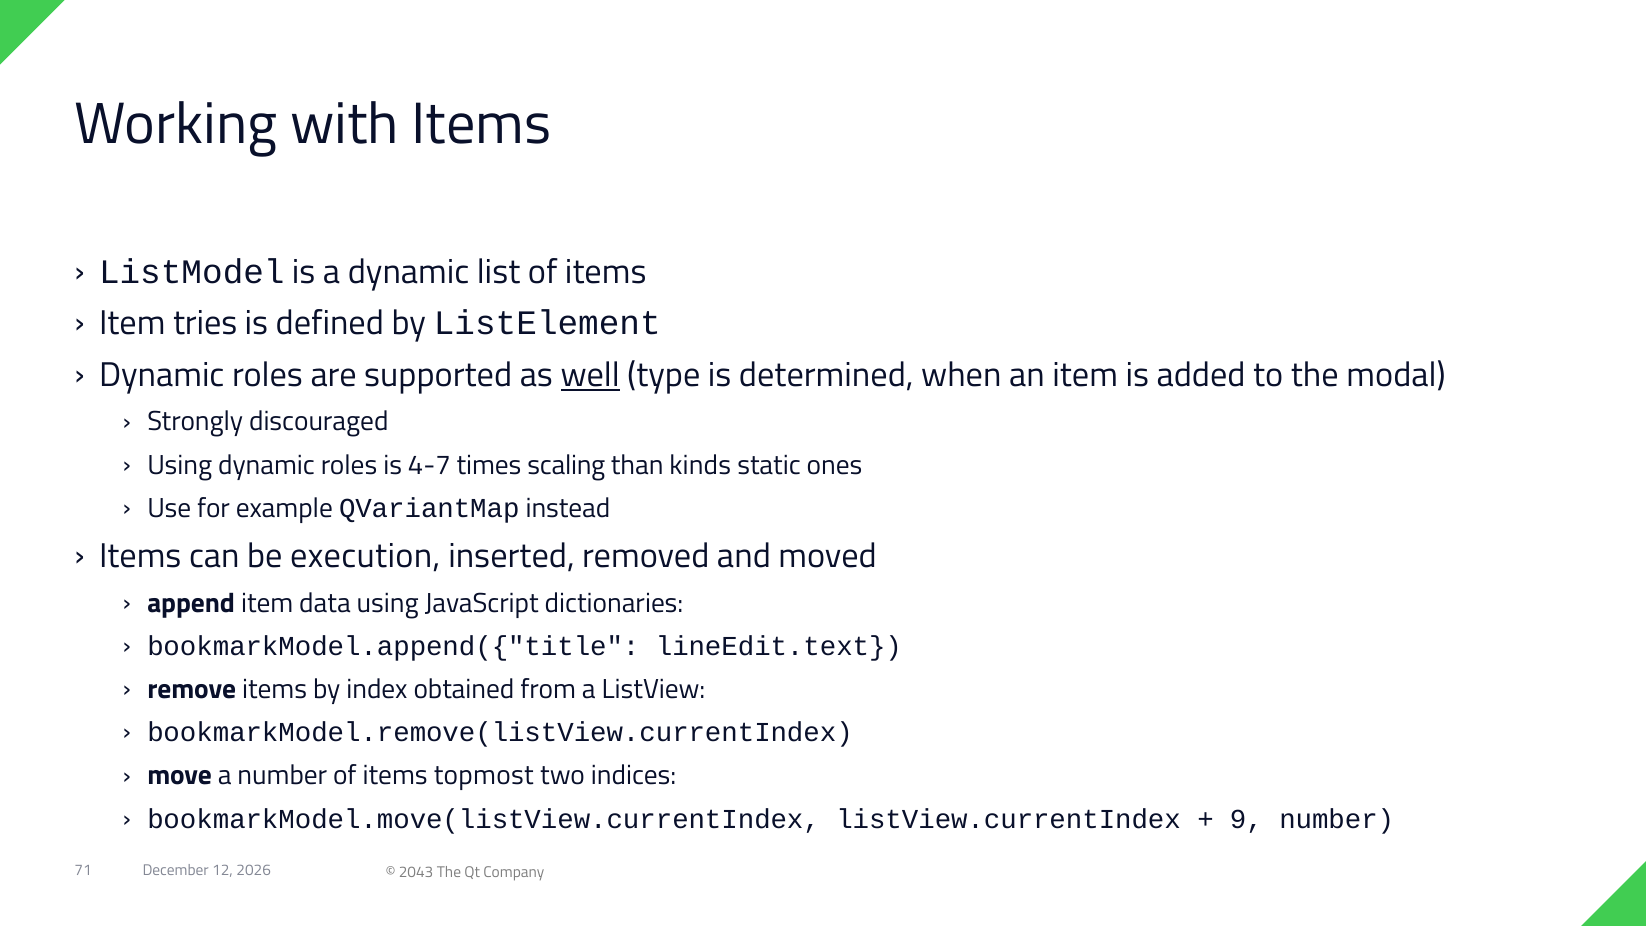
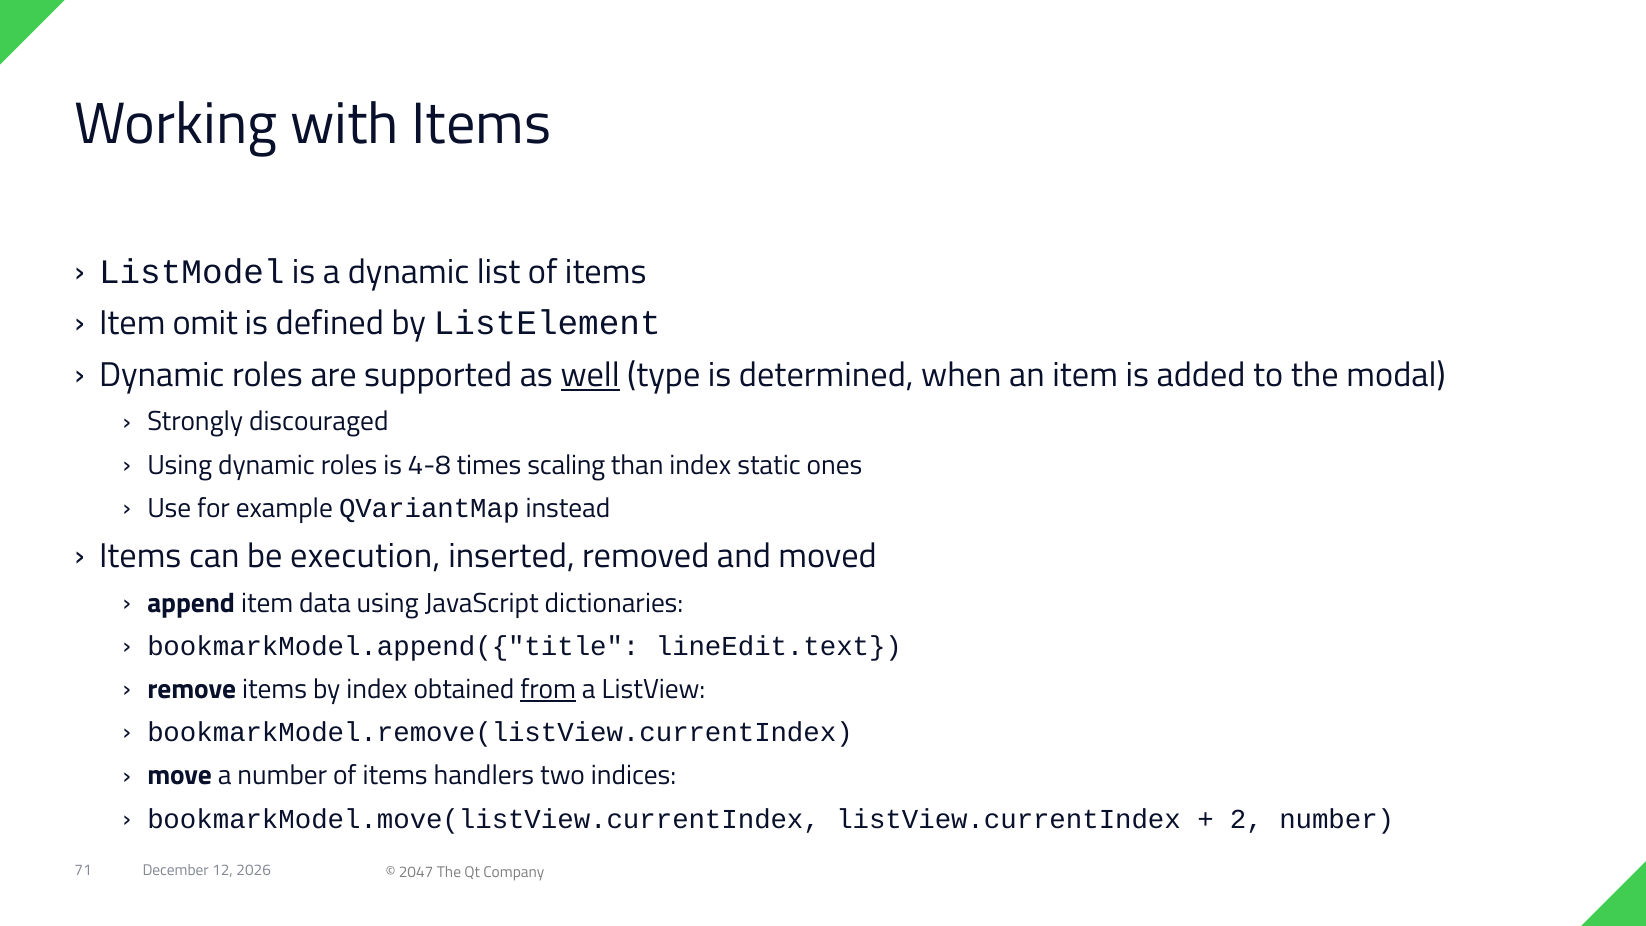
tries: tries -> omit
4-7: 4-7 -> 4-8
than kinds: kinds -> index
from underline: none -> present
topmost: topmost -> handlers
9: 9 -> 2
2043: 2043 -> 2047
